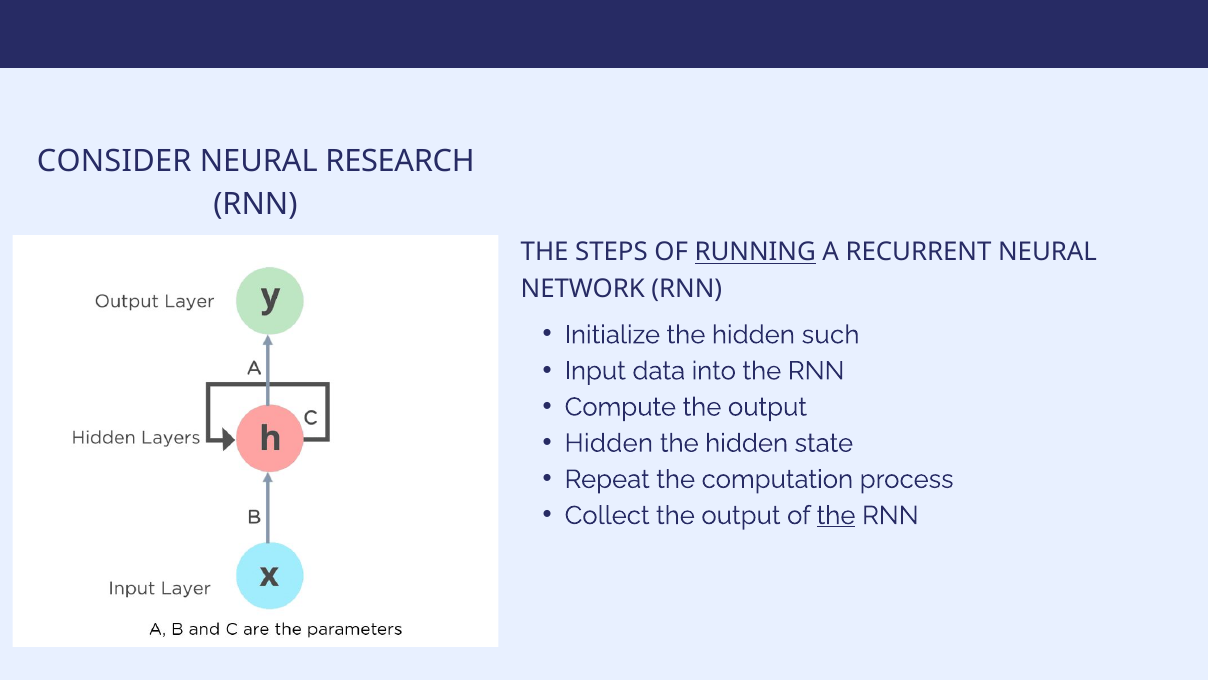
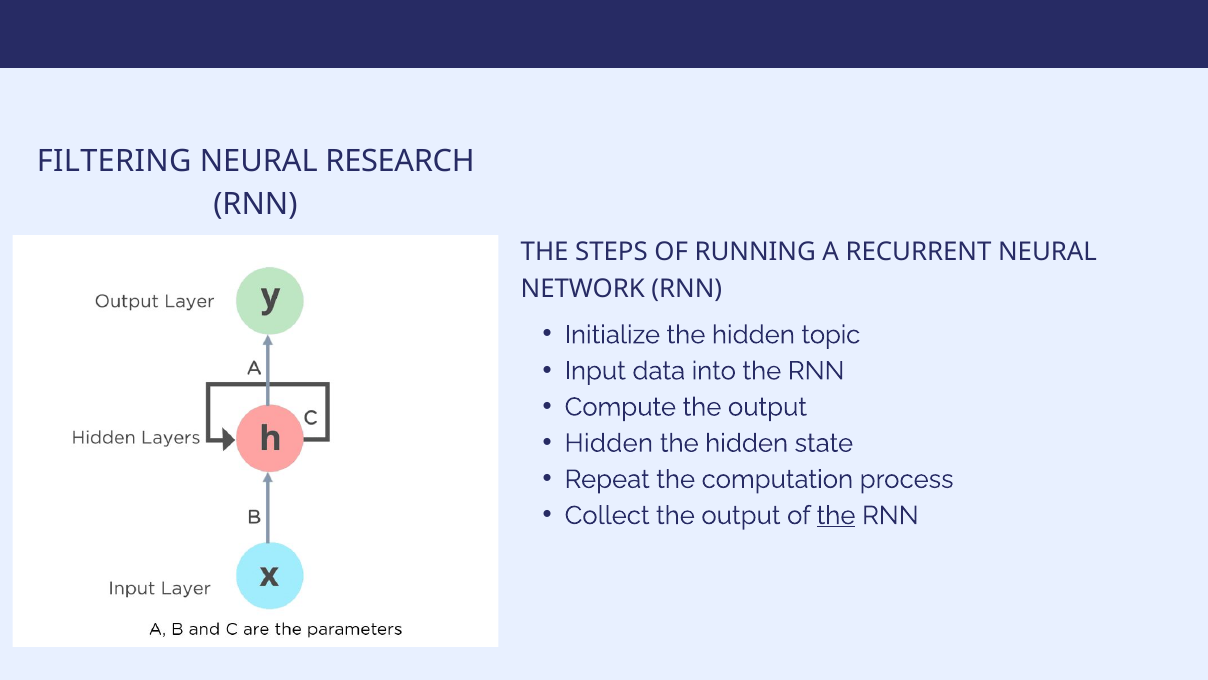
CONSIDER: CONSIDER -> FILTERING
RUNNING underline: present -> none
such: such -> topic
